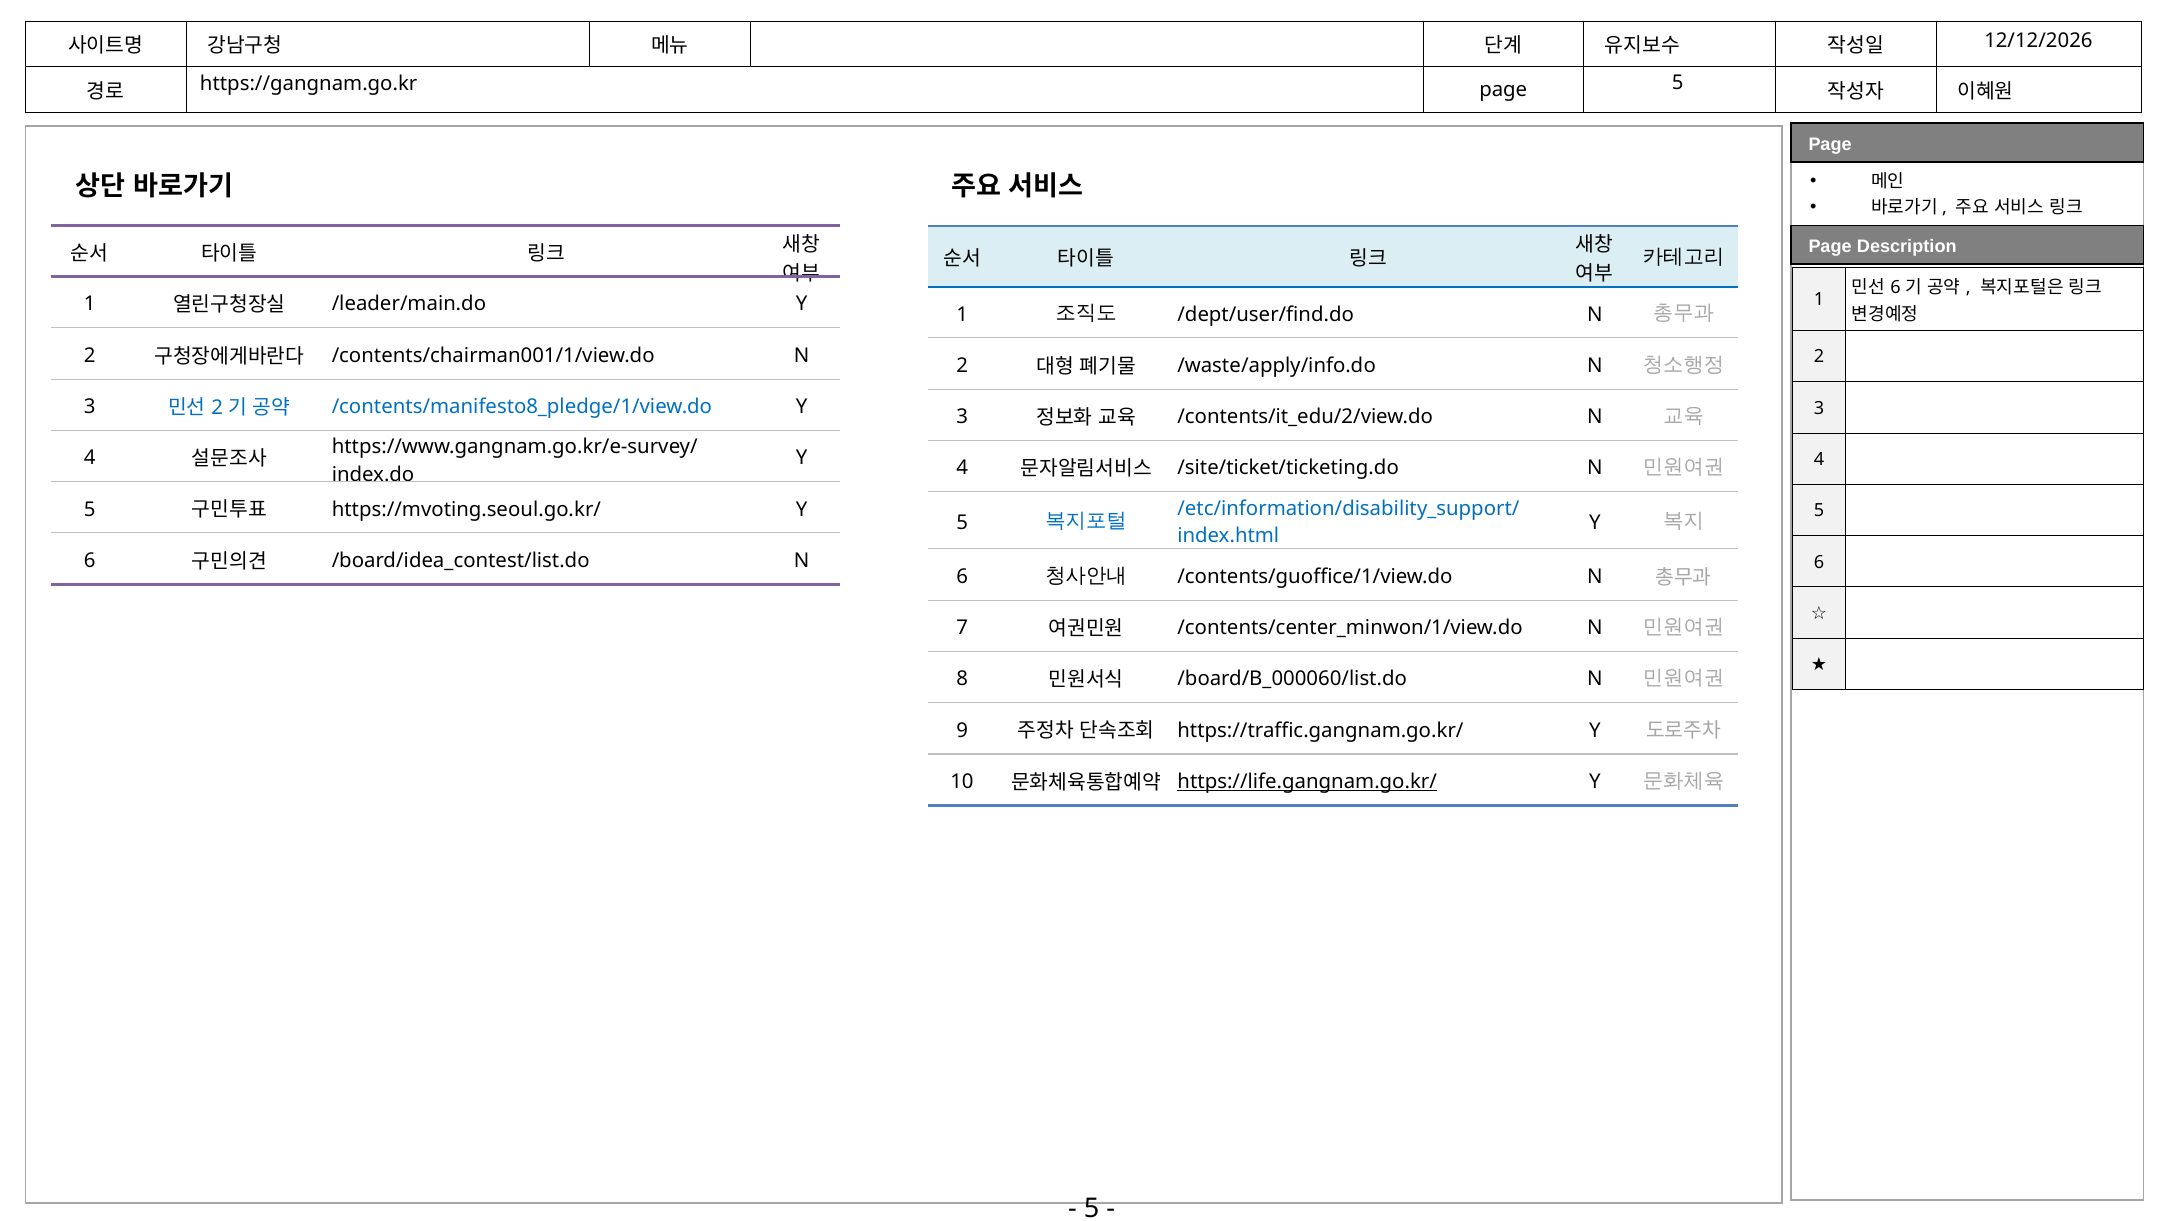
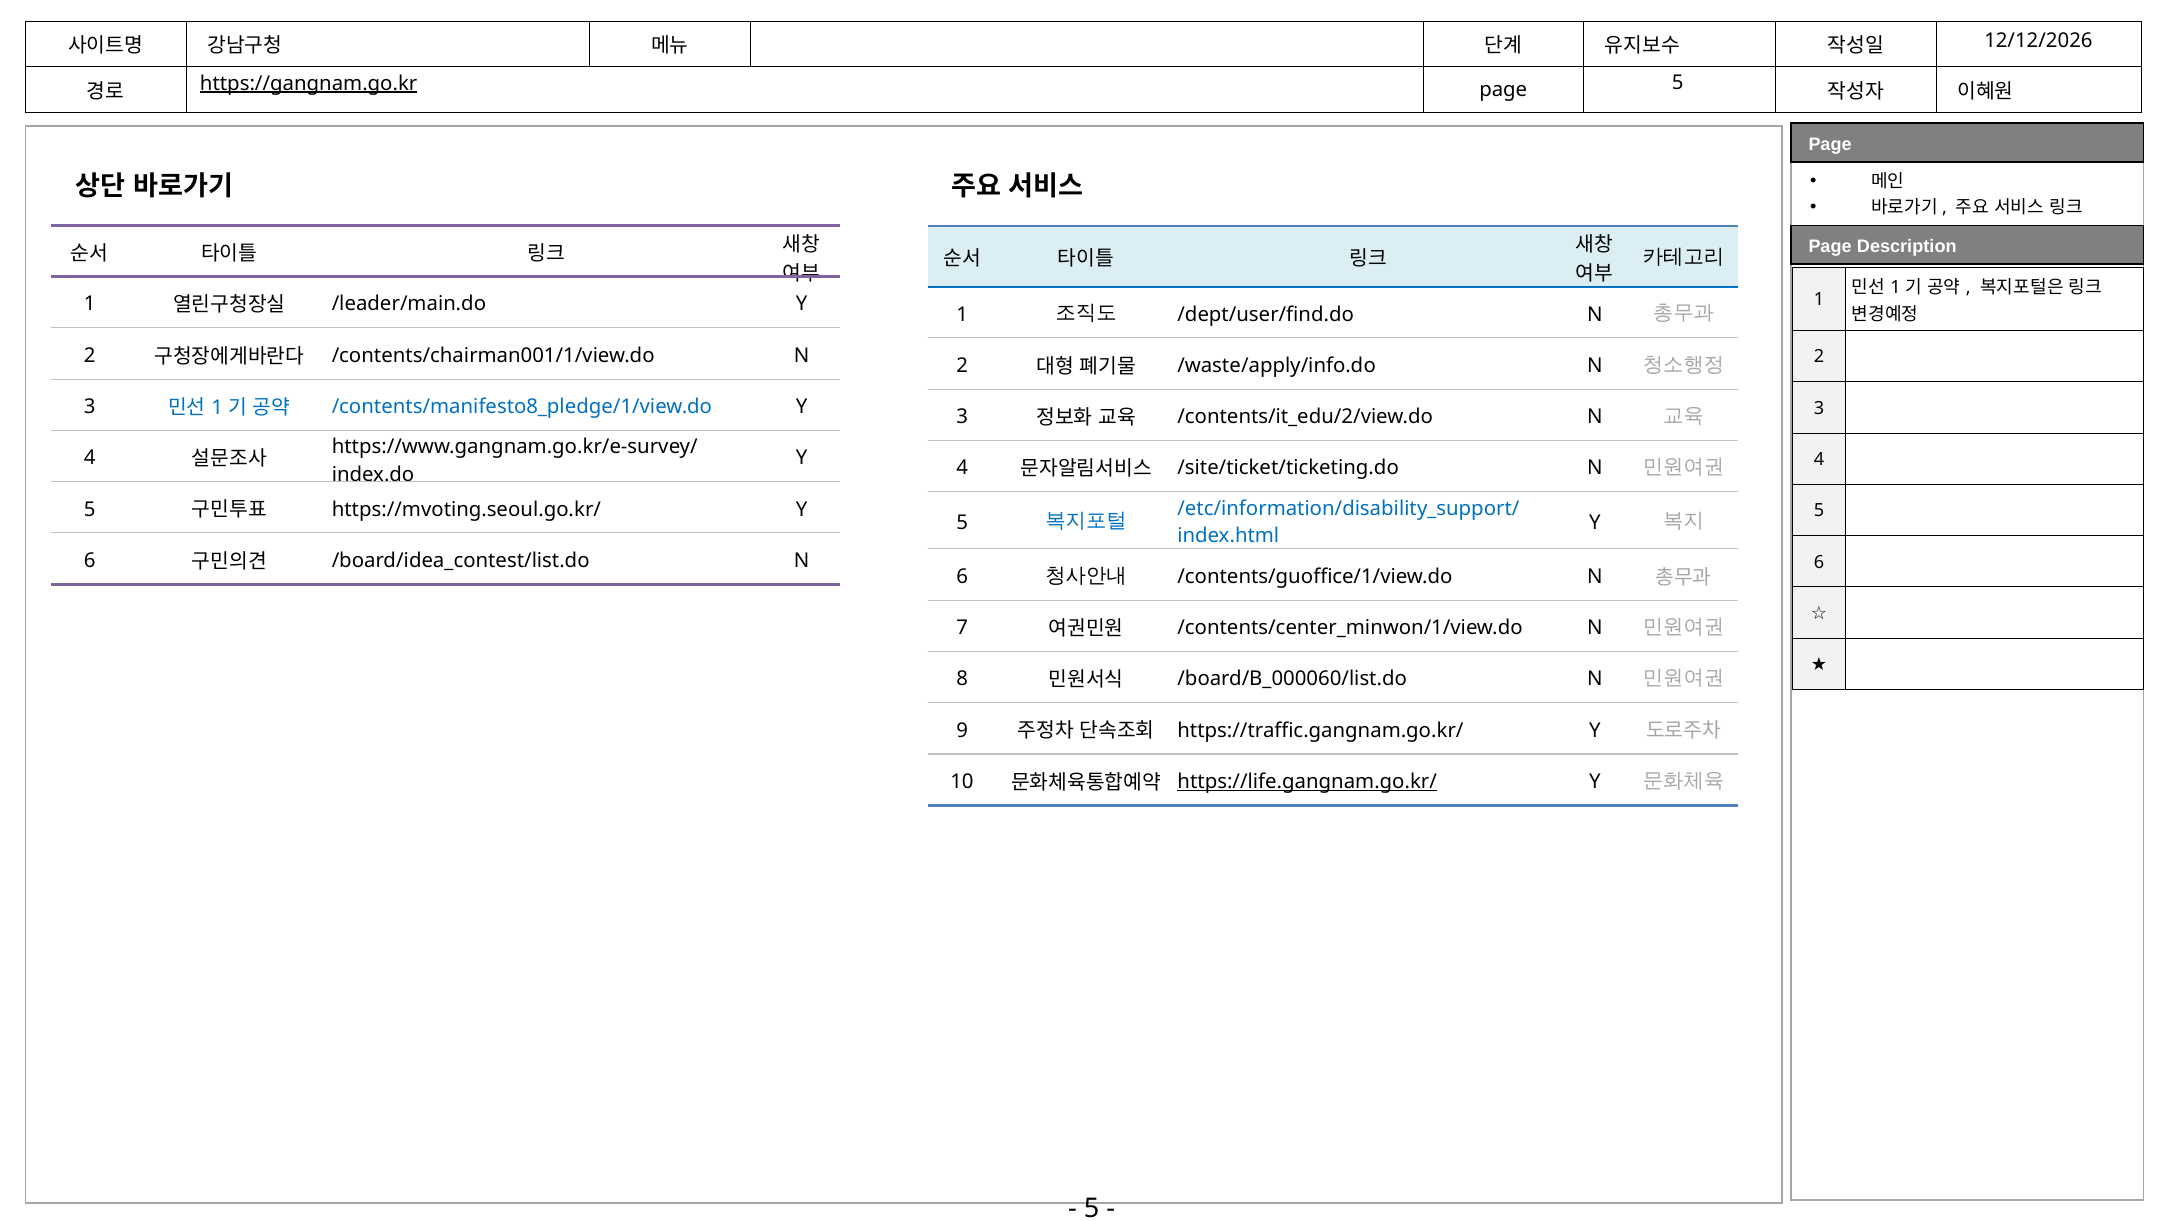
https://gangnam.go.kr underline: none -> present
6 at (1895, 288): 6 -> 1
2 at (217, 408): 2 -> 1
